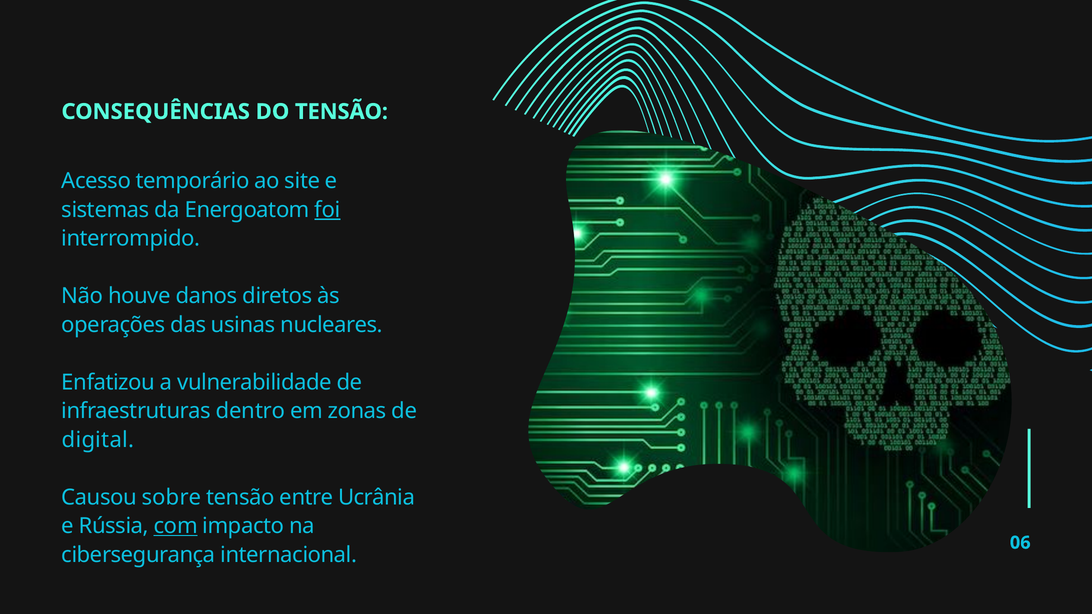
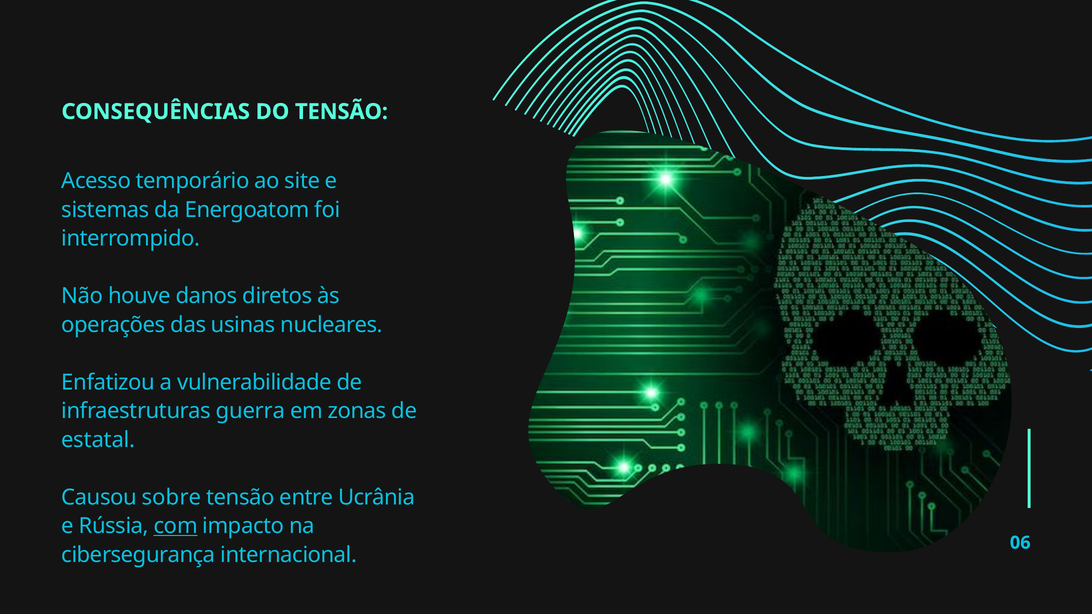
foi underline: present -> none
dentro: dentro -> guerra
digital: digital -> estatal
